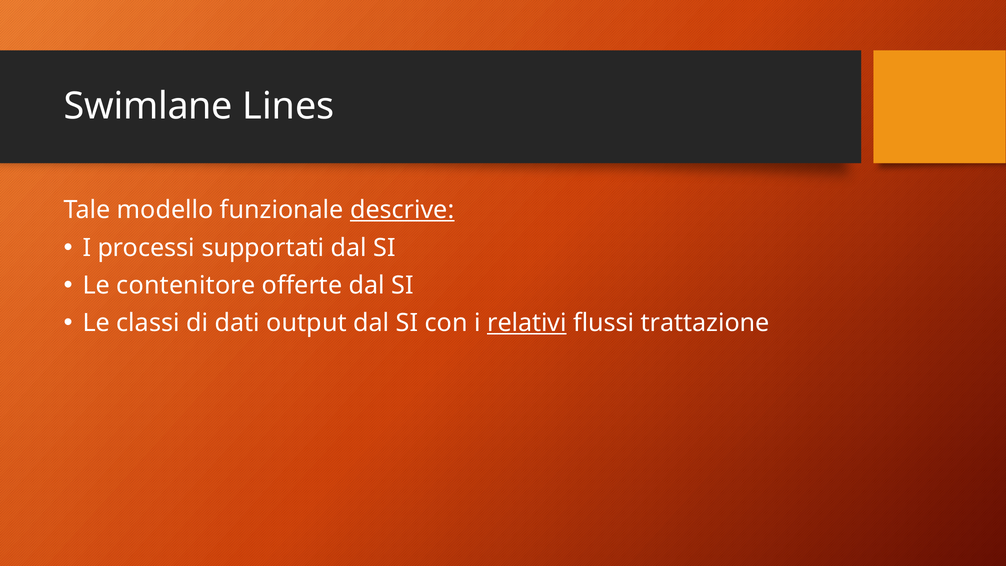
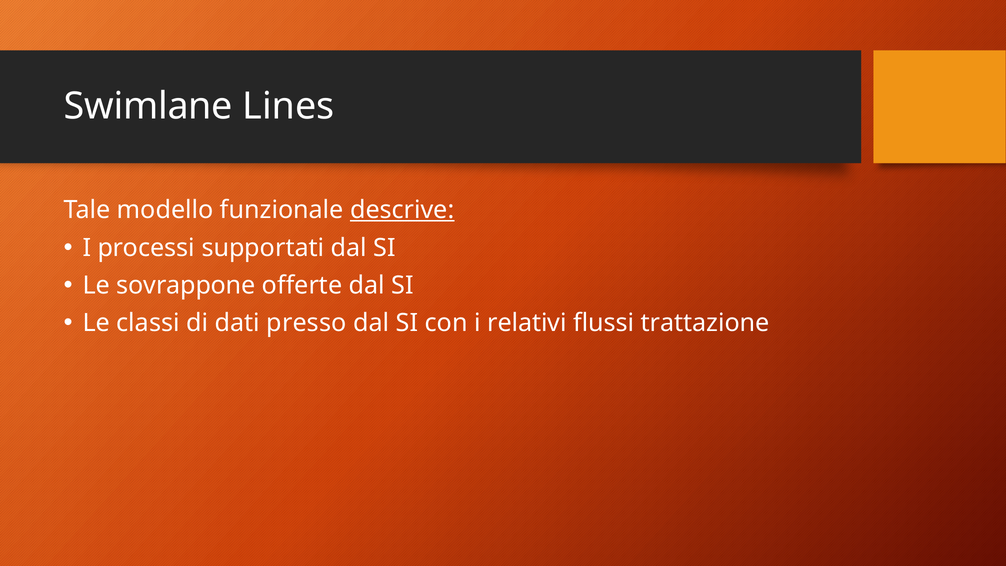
contenitore: contenitore -> sovrappone
output: output -> presso
relativi underline: present -> none
